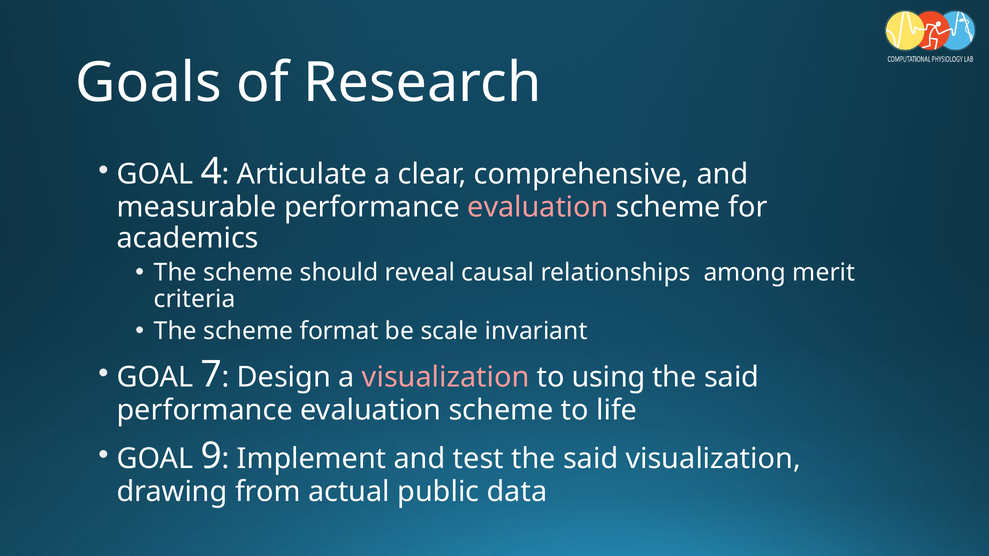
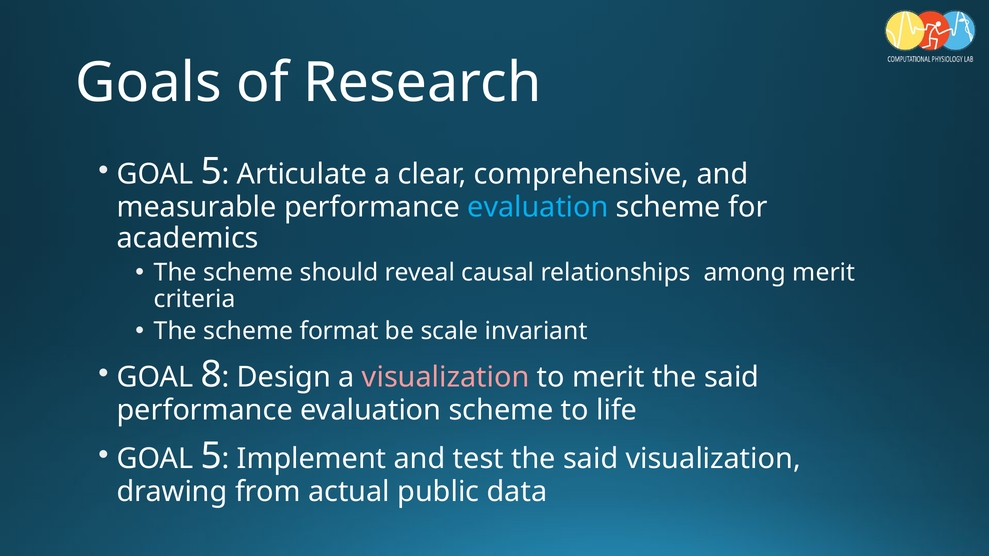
4 at (211, 172): 4 -> 5
evaluation at (538, 207) colour: pink -> light blue
7: 7 -> 8
to using: using -> merit
9 at (211, 456): 9 -> 5
